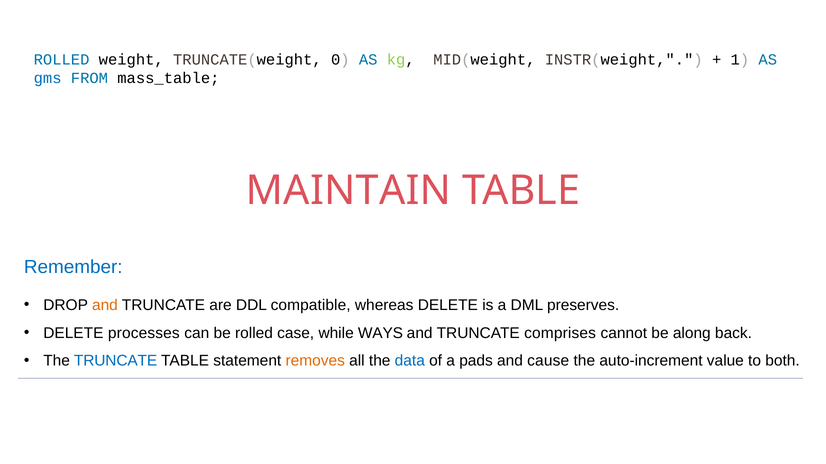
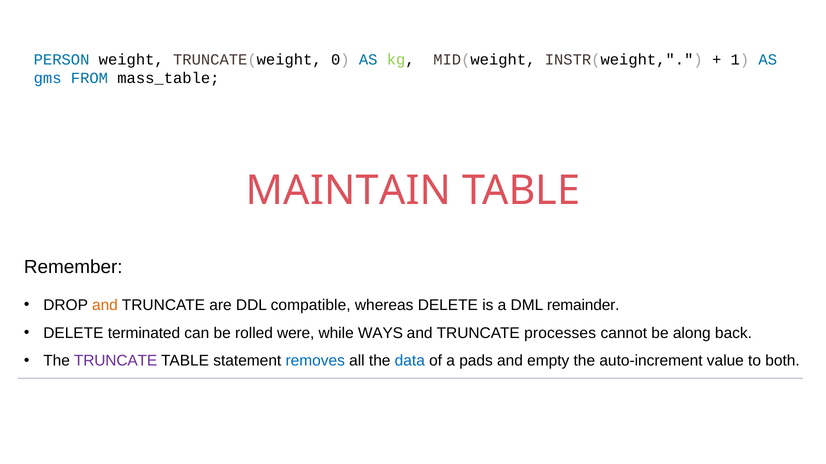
ROLLED at (62, 60): ROLLED -> PERSON
Remember colour: blue -> black
preserves: preserves -> remainder
processes: processes -> terminated
case: case -> were
comprises: comprises -> processes
TRUNCATE at (116, 361) colour: blue -> purple
removes colour: orange -> blue
cause: cause -> empty
